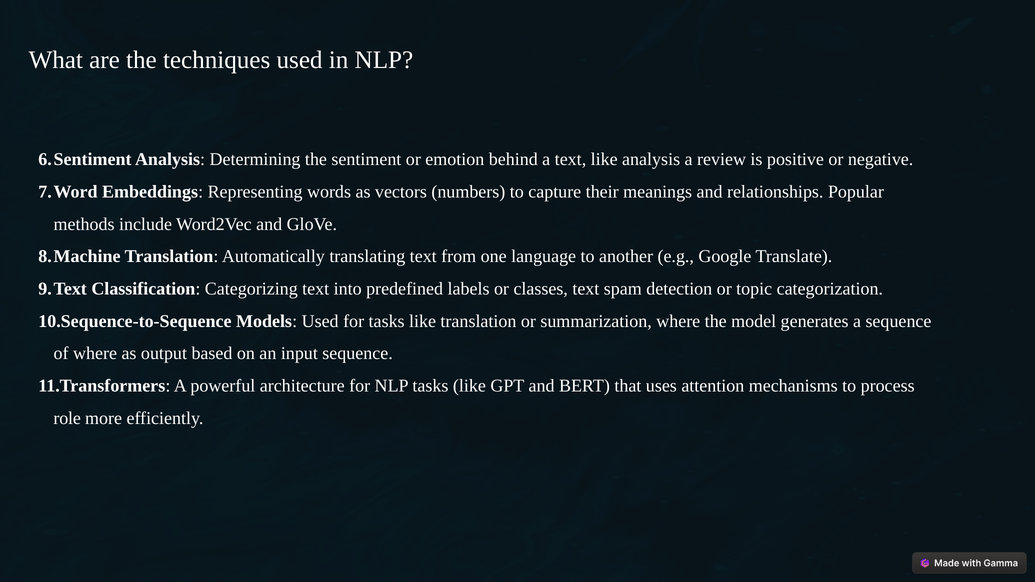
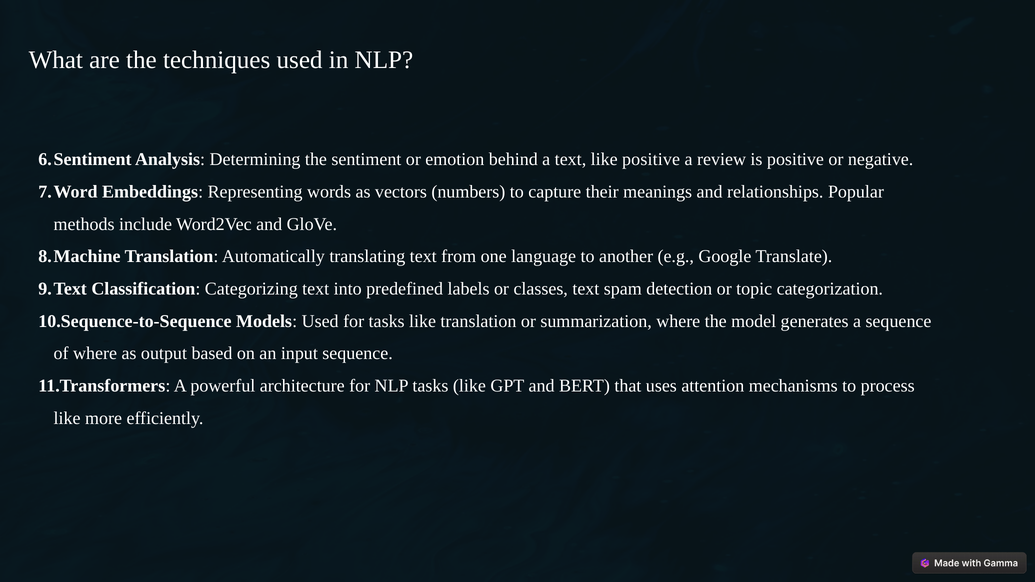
like analysis: analysis -> positive
role at (67, 418): role -> like
